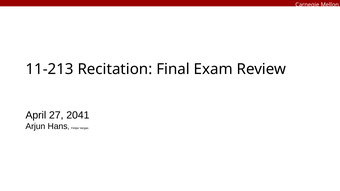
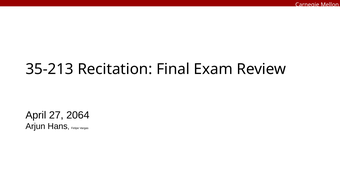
11-213: 11-213 -> 35-213
2041: 2041 -> 2064
